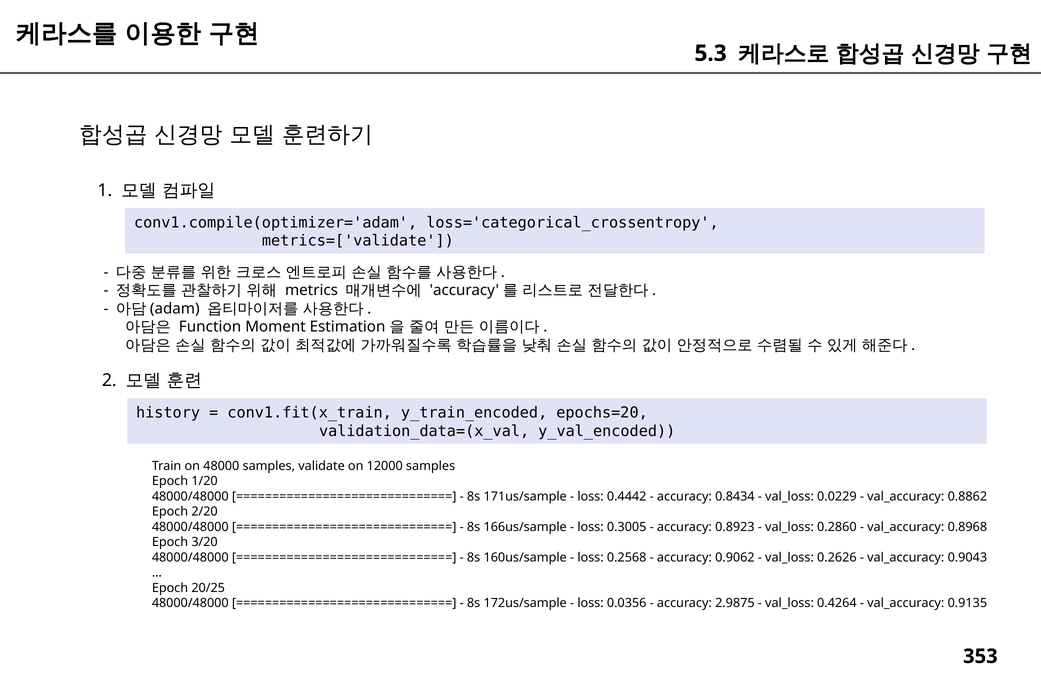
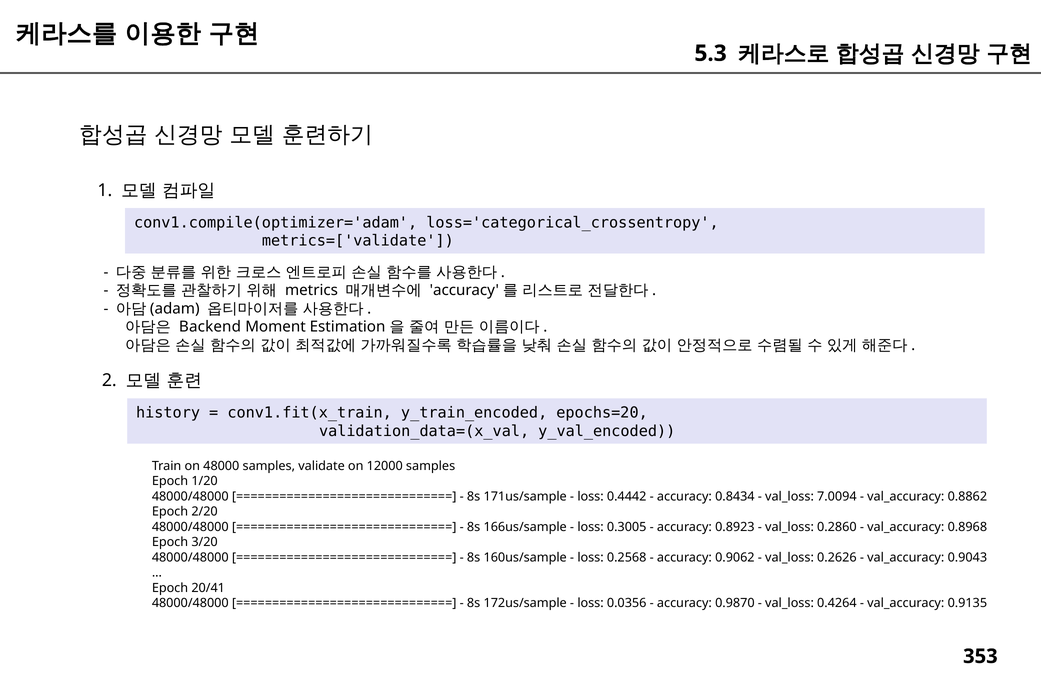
Function: Function -> Backend
0.0229: 0.0229 -> 7.0094
20/25: 20/25 -> 20/41
2.9875: 2.9875 -> 0.9870
